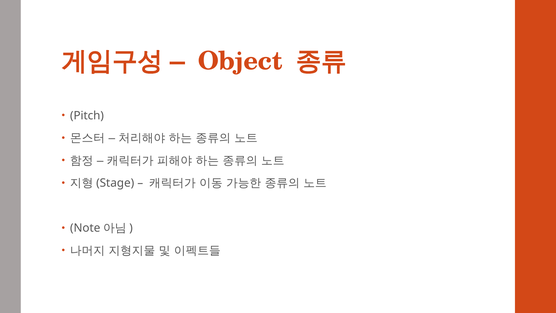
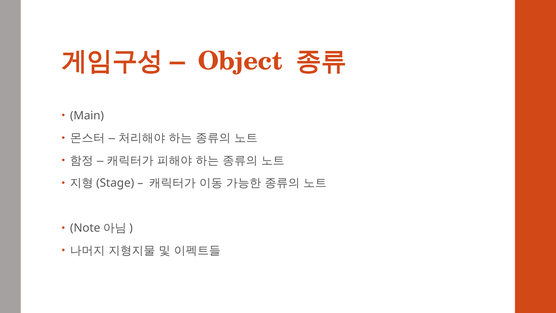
Pitch: Pitch -> Main
